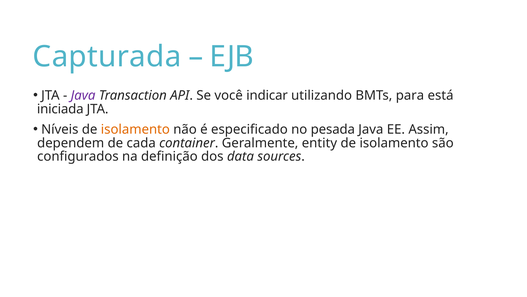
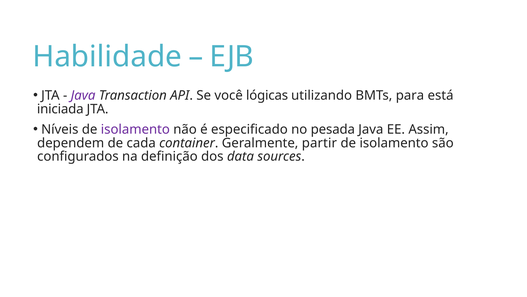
Capturada: Capturada -> Habilidade
indicar: indicar -> lógicas
isolamento at (135, 129) colour: orange -> purple
entity: entity -> partir
